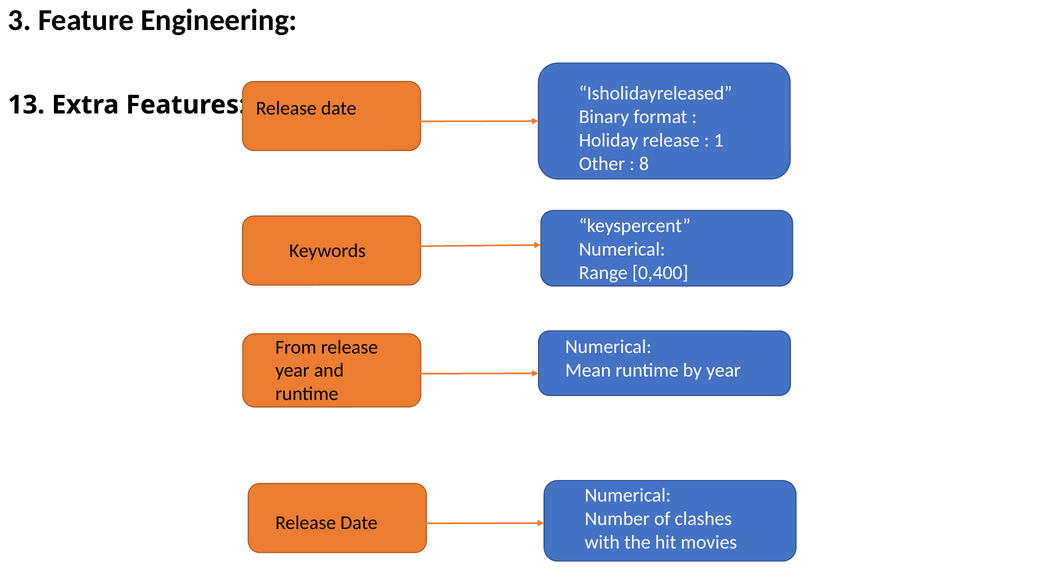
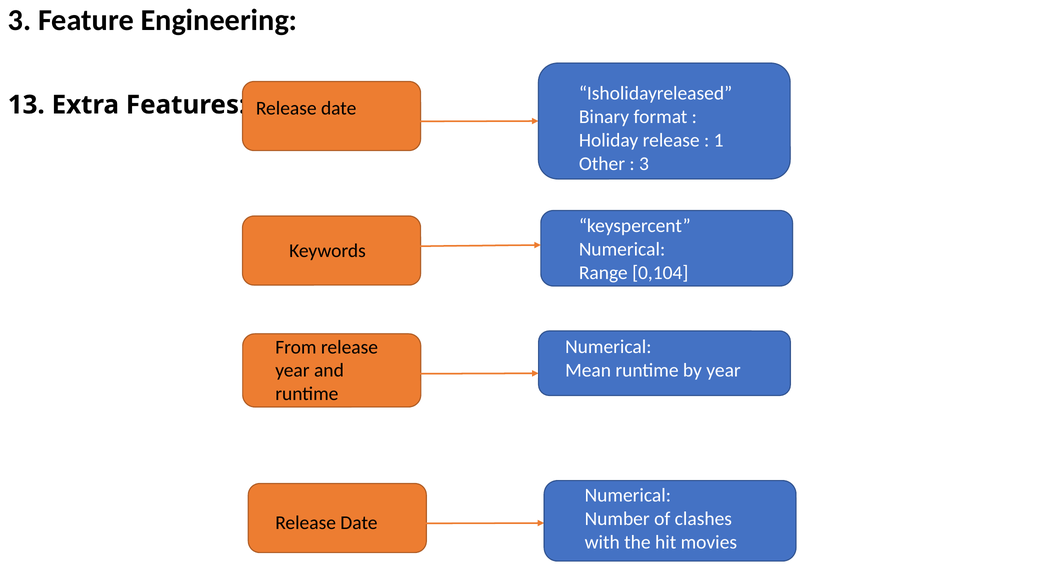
8 at (644, 164): 8 -> 3
0,400: 0,400 -> 0,104
